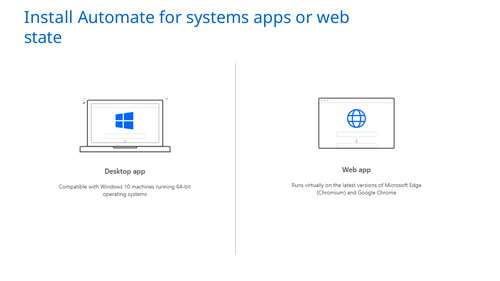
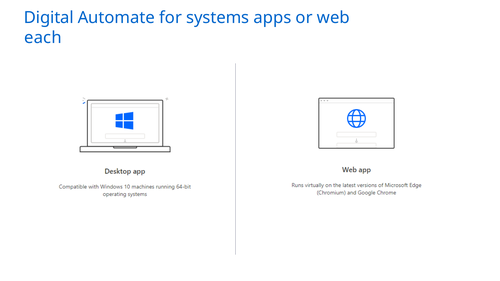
Install: Install -> Digital
state: state -> each
